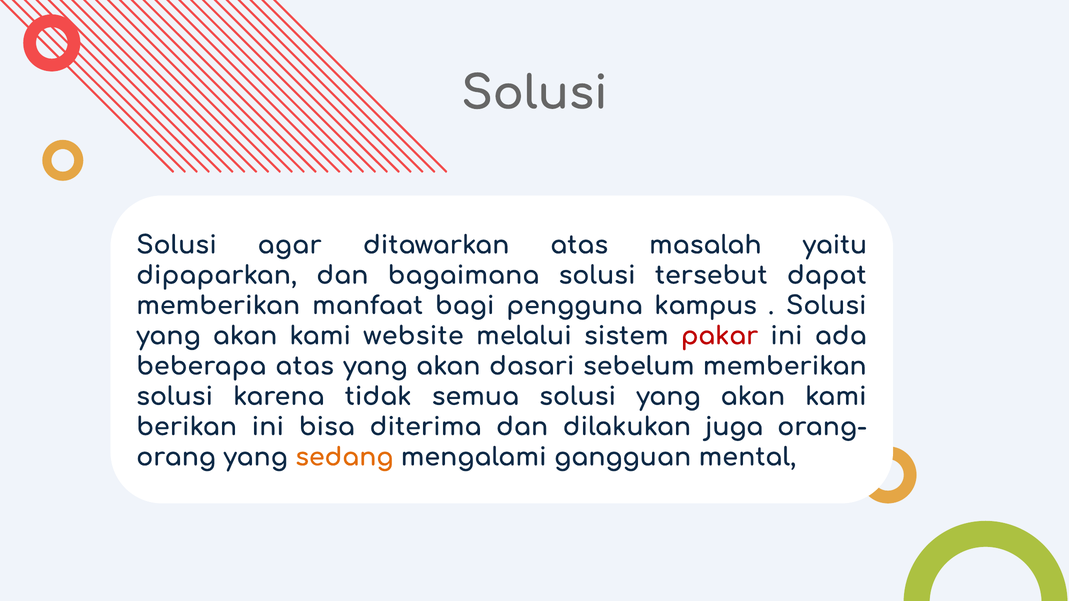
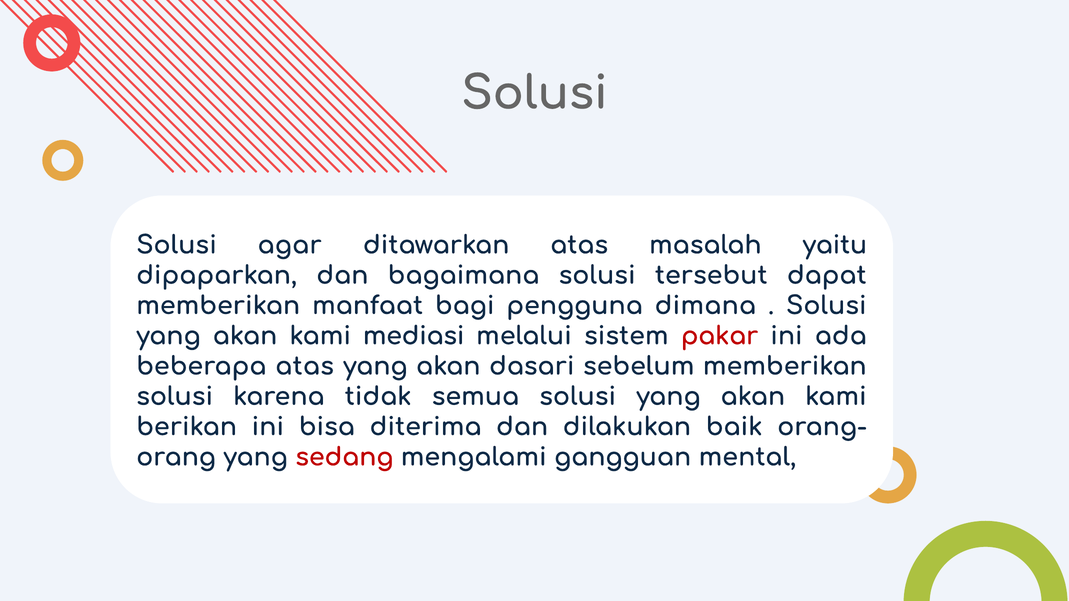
kampus: kampus -> dimana
website: website -> mediasi
juga: juga -> baik
sedang colour: orange -> red
